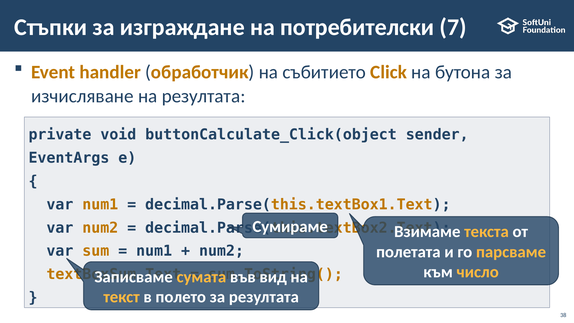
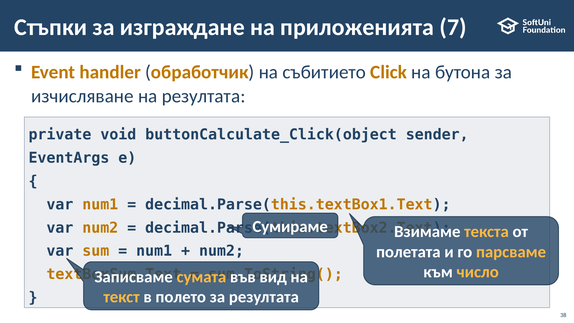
потребителски: потребителски -> приложенията
